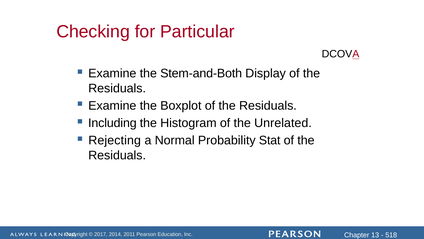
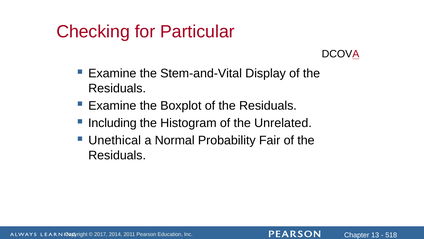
Stem-and-Both: Stem-and-Both -> Stem-and-Vital
Rejecting: Rejecting -> Unethical
Stat: Stat -> Fair
